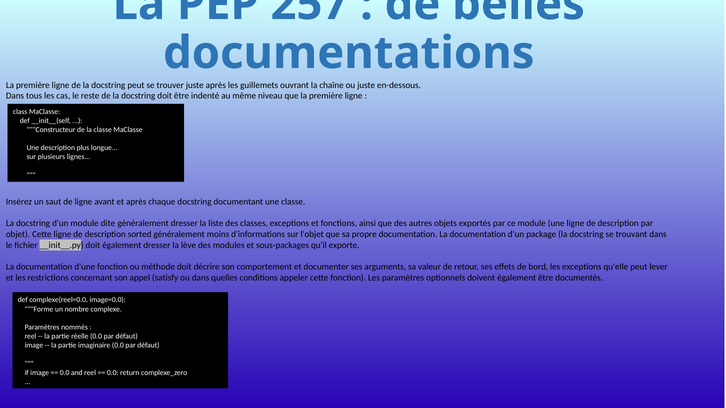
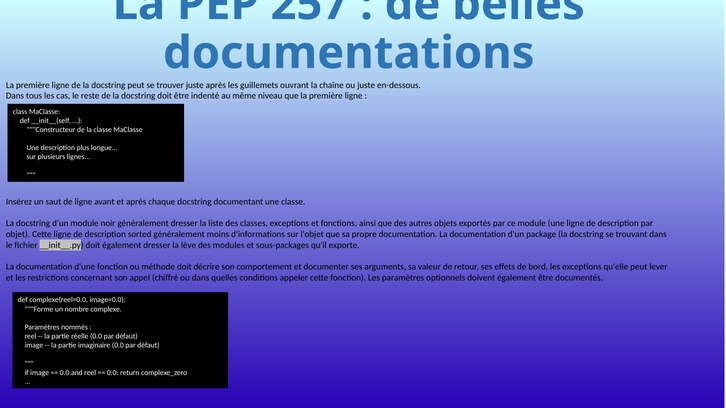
dite: dite -> noir
satisfy: satisfy -> chiffré
